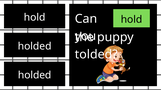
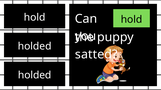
tolded: tolded -> satted
